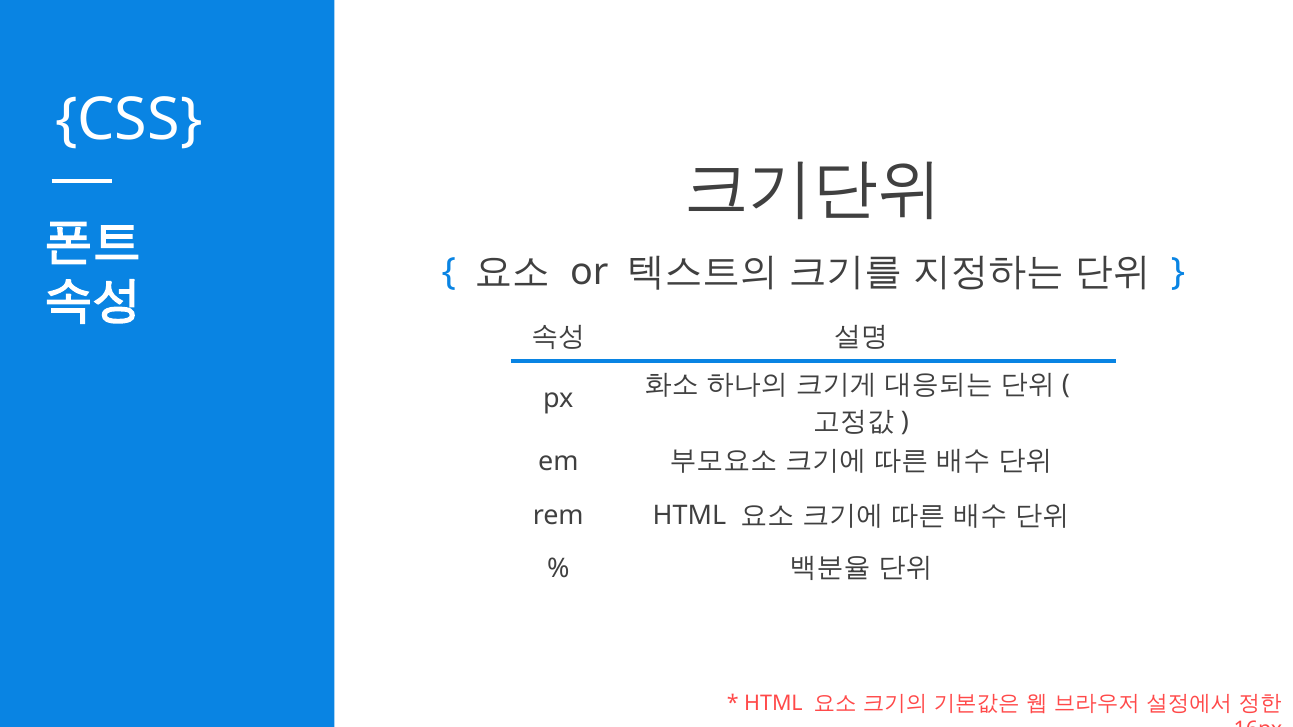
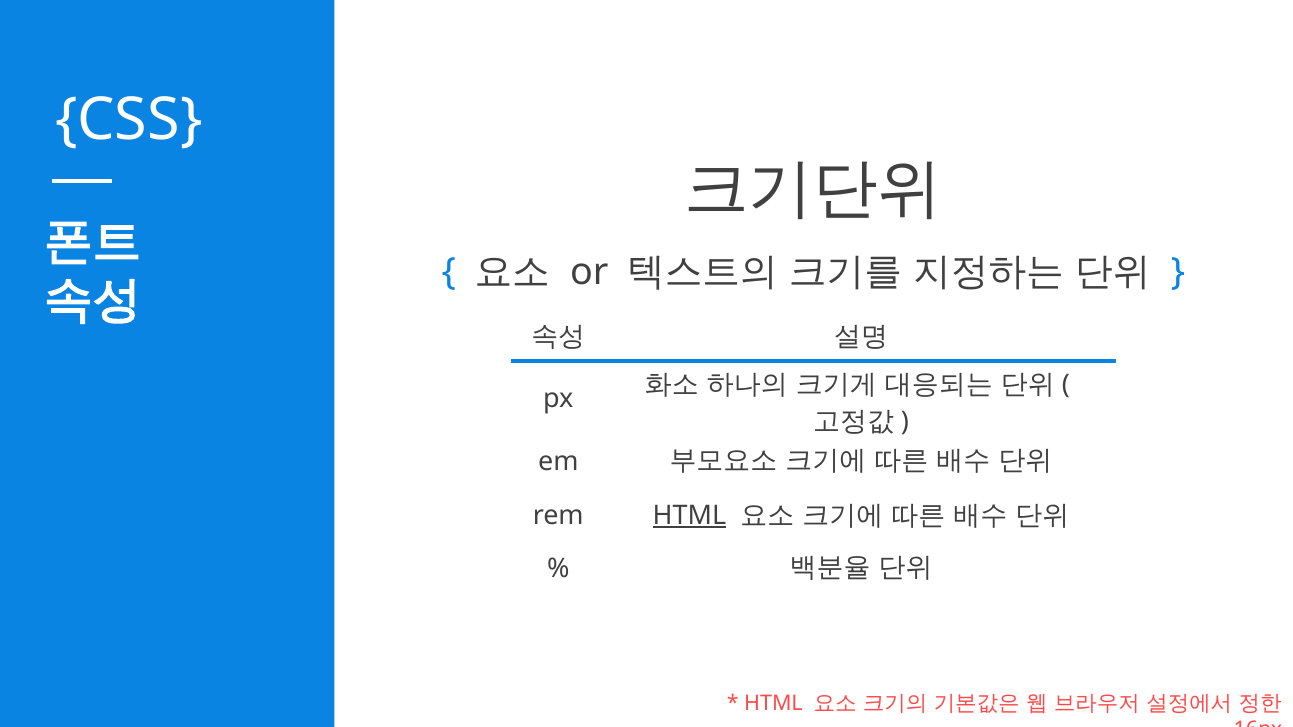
HTML at (689, 515) underline: none -> present
